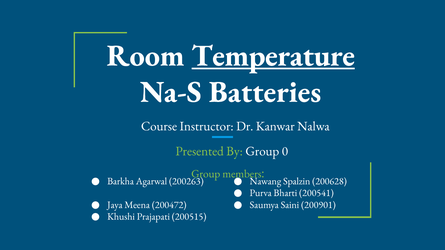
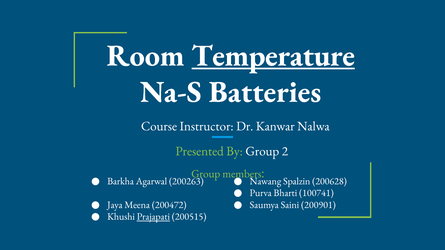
0: 0 -> 2
200541: 200541 -> 100741
Prajapati underline: none -> present
